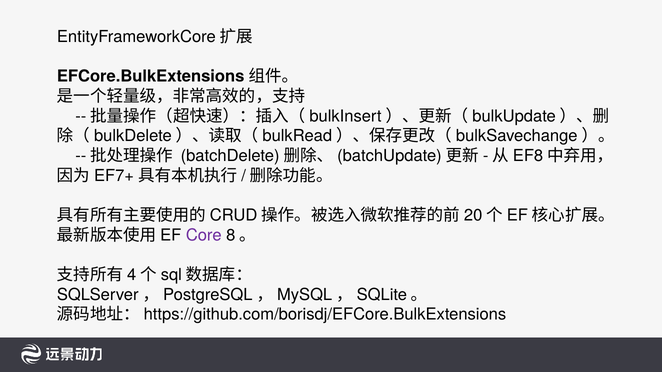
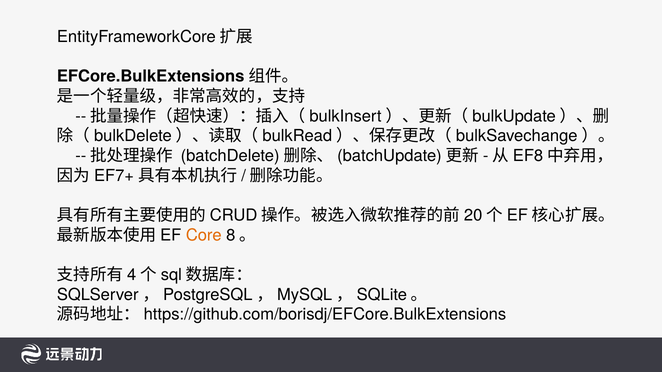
Core colour: purple -> orange
